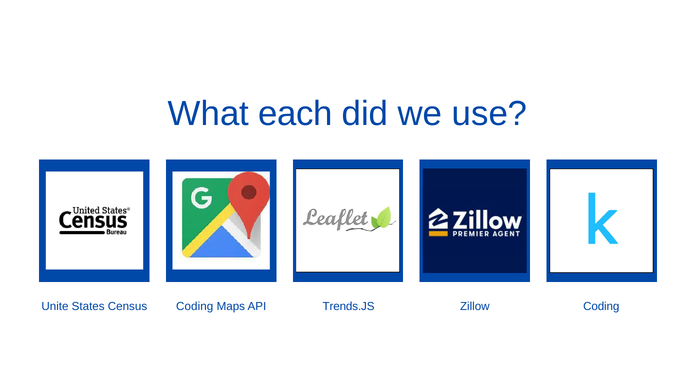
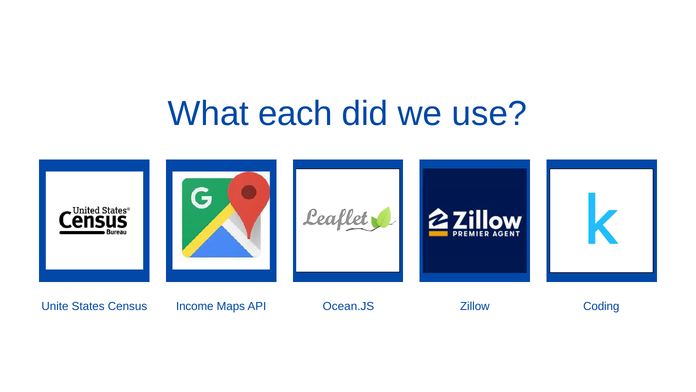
Census Coding: Coding -> Income
Trends.JS: Trends.JS -> Ocean.JS
